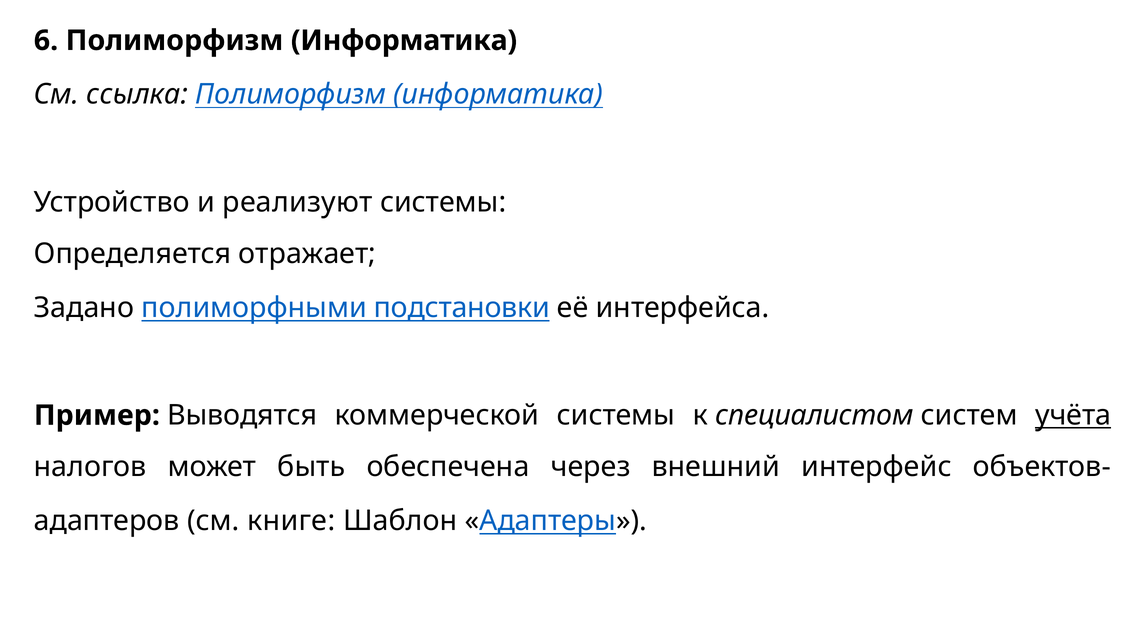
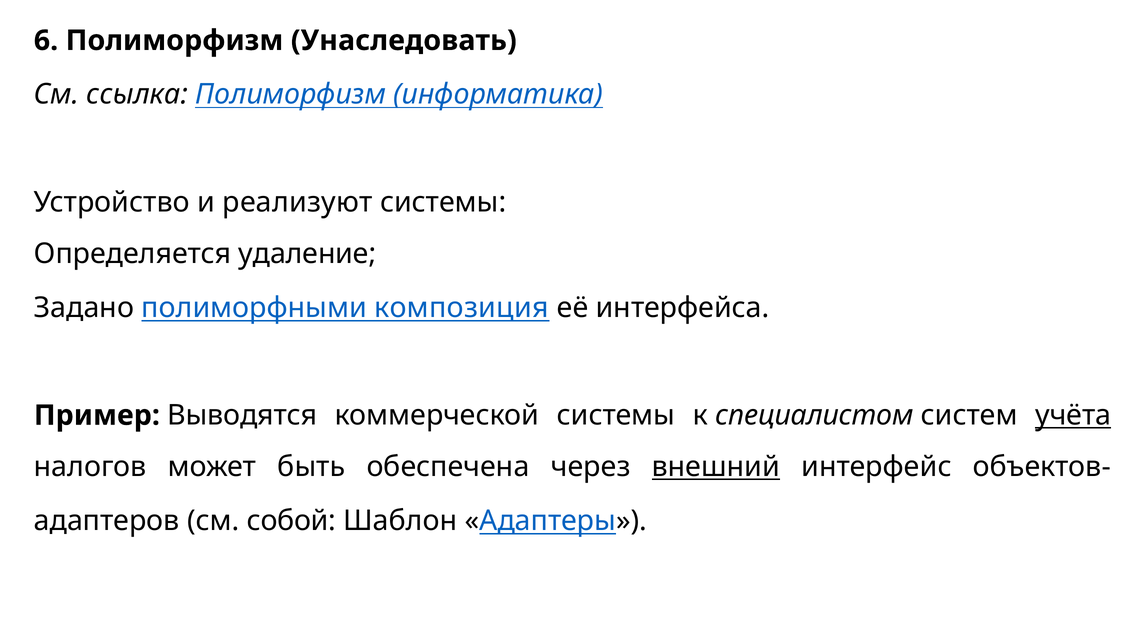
6 Полиморфизм Информатика: Информатика -> Унаследовать
отражает: отражает -> удаление
подстановки: подстановки -> композиция
внешний underline: none -> present
книге: книге -> собой
